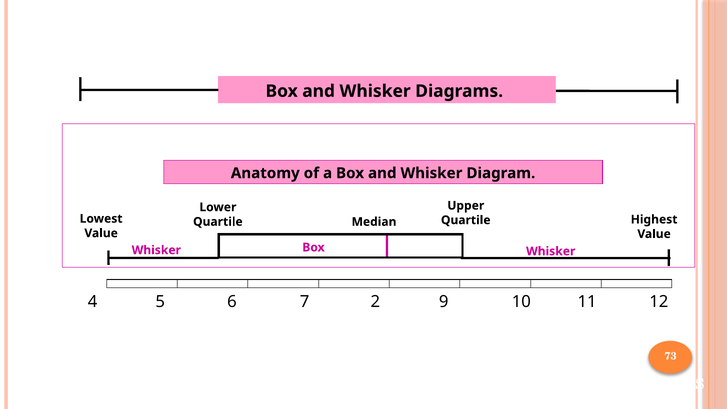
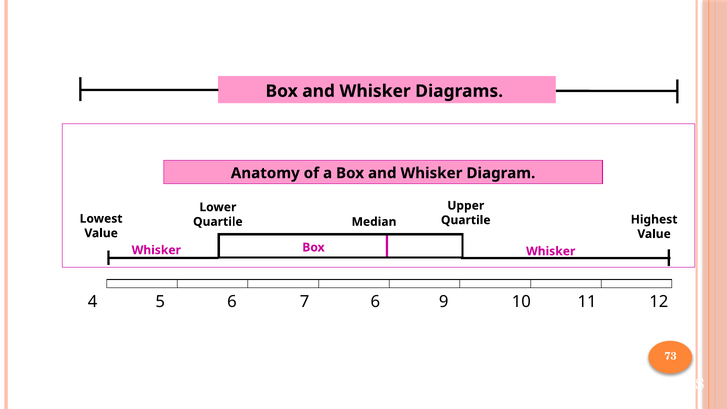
7 2: 2 -> 6
